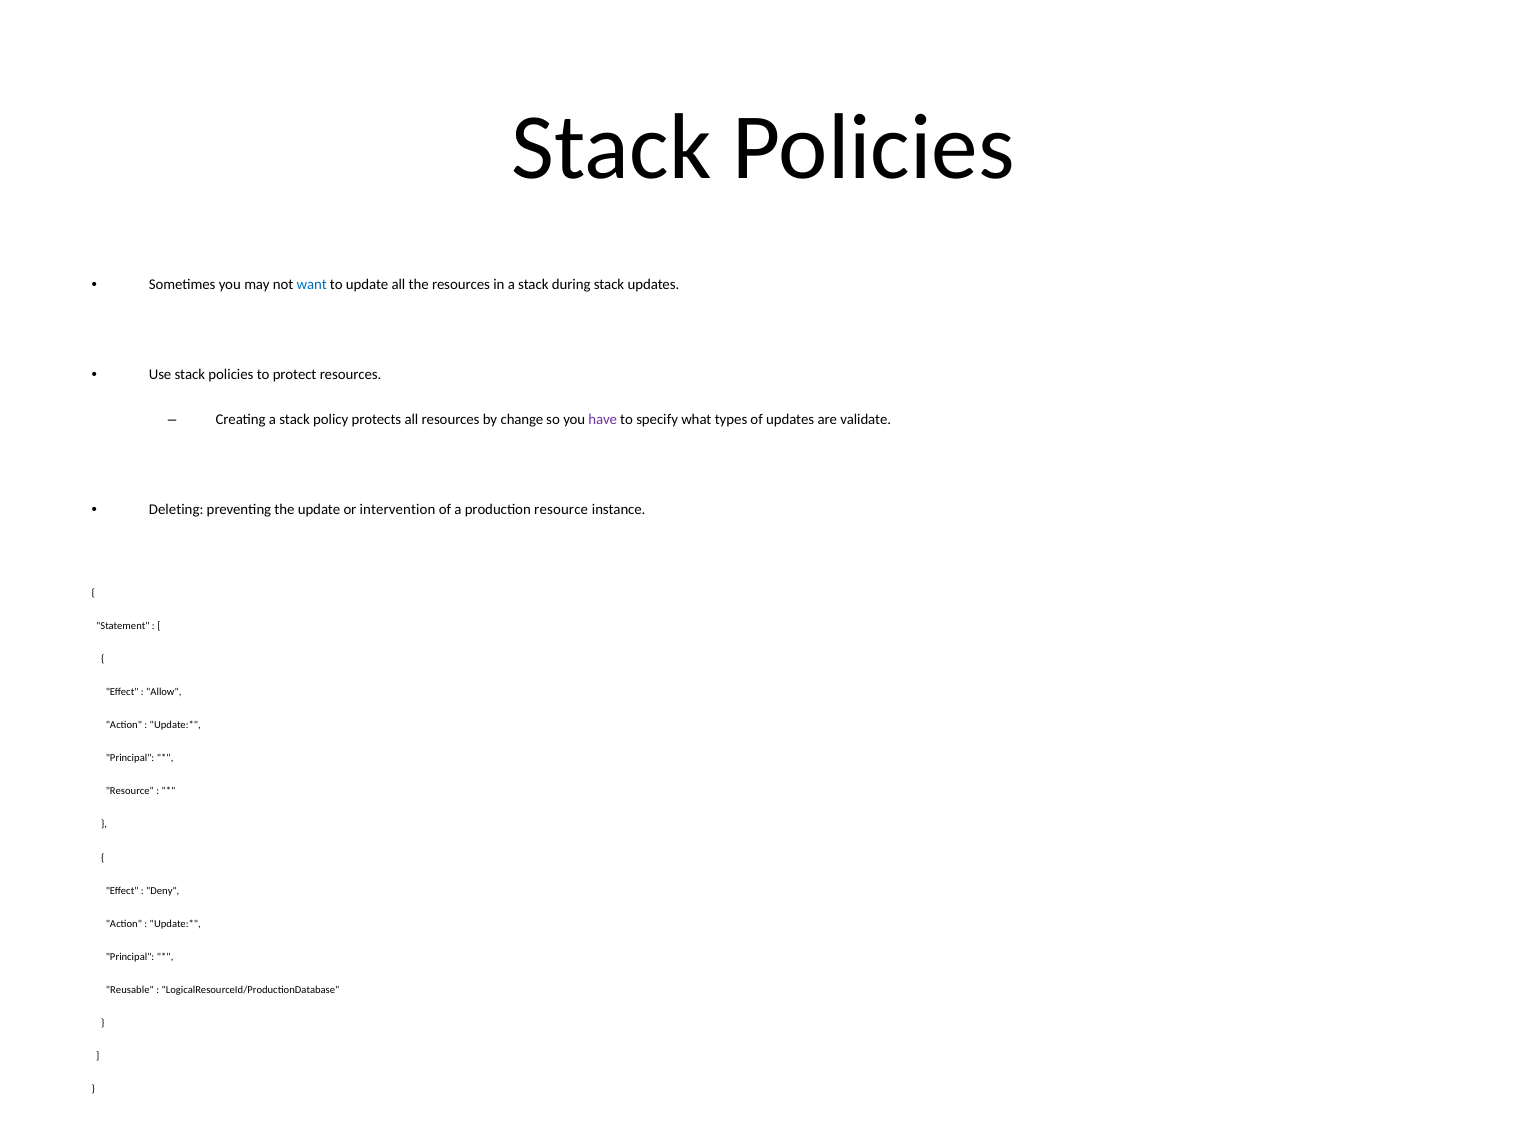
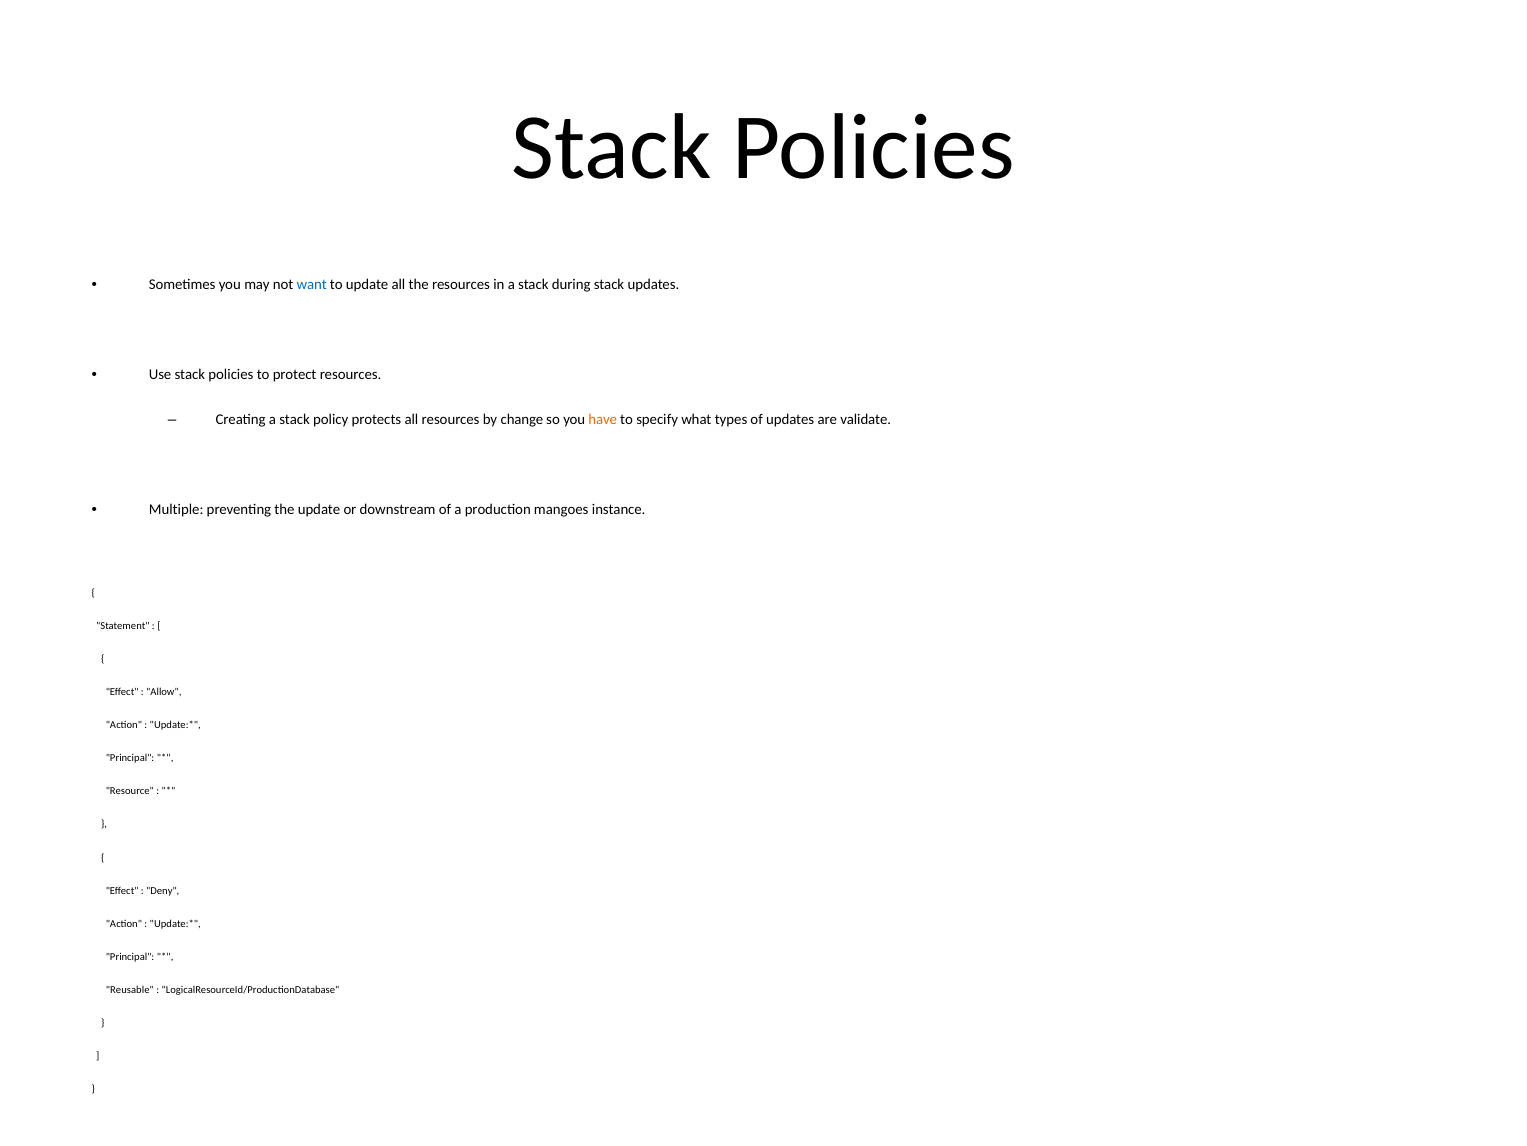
have colour: purple -> orange
Deleting: Deleting -> Multiple
intervention: intervention -> downstream
production resource: resource -> mangoes
